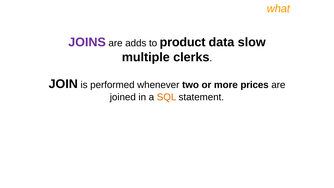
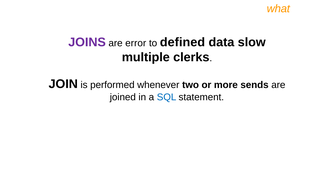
adds: adds -> error
product: product -> defined
prices: prices -> sends
SQL colour: orange -> blue
